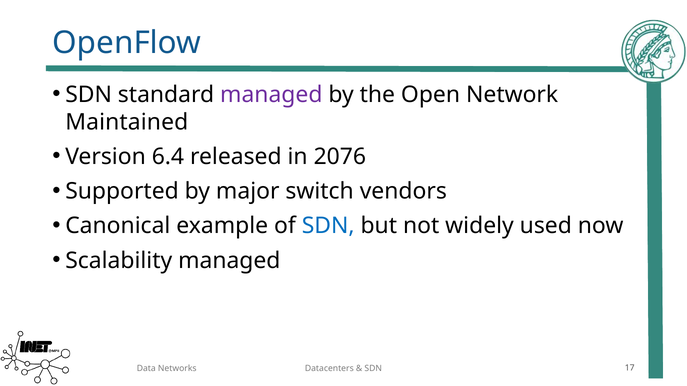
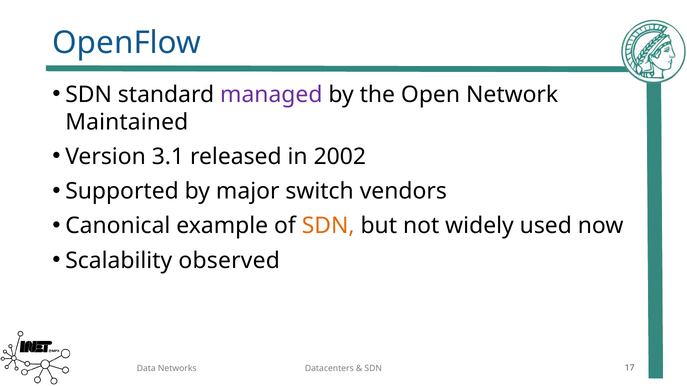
6.4: 6.4 -> 3.1
2076: 2076 -> 2002
SDN at (328, 226) colour: blue -> orange
Scalability managed: managed -> observed
